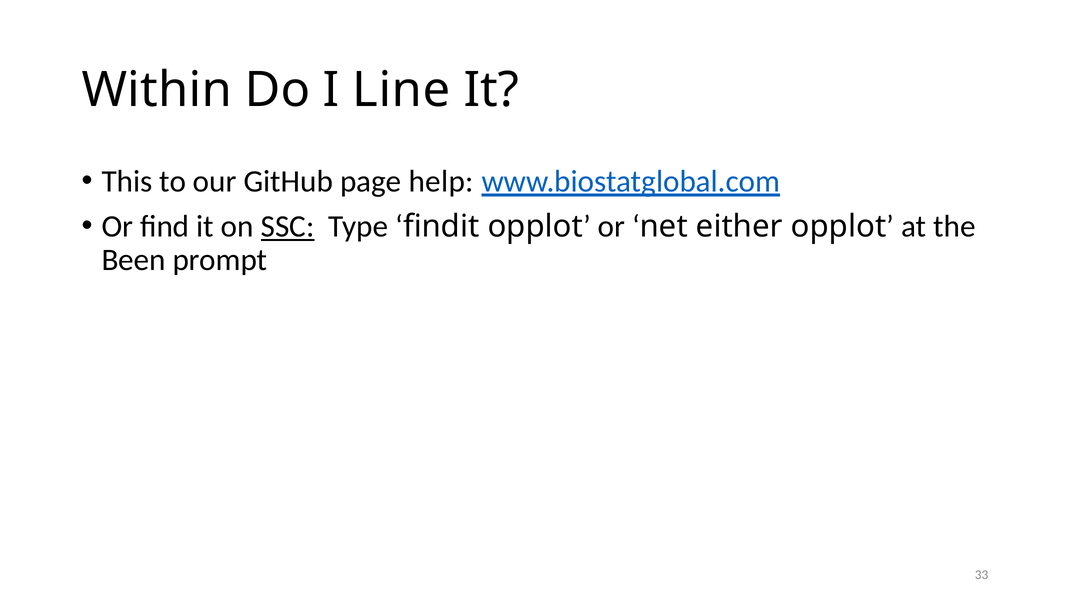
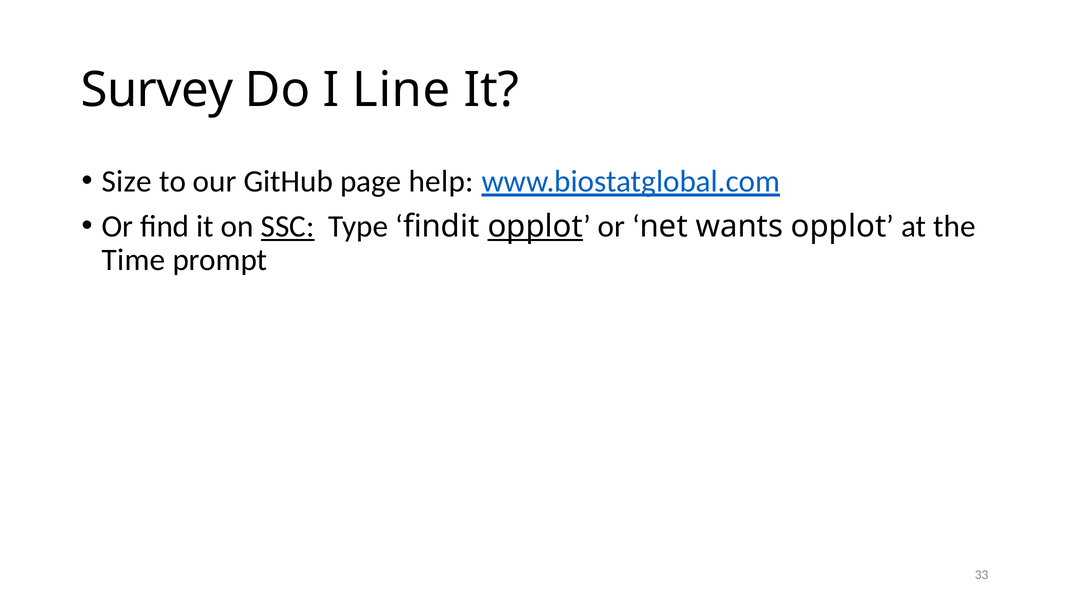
Within: Within -> Survey
This: This -> Size
opplot at (535, 226) underline: none -> present
either: either -> wants
Been: Been -> Time
